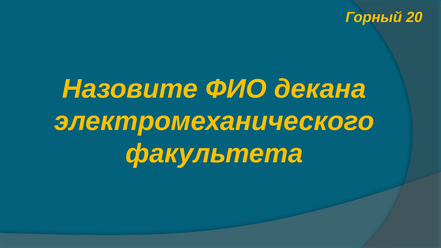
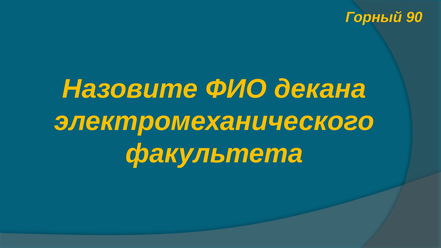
20: 20 -> 90
